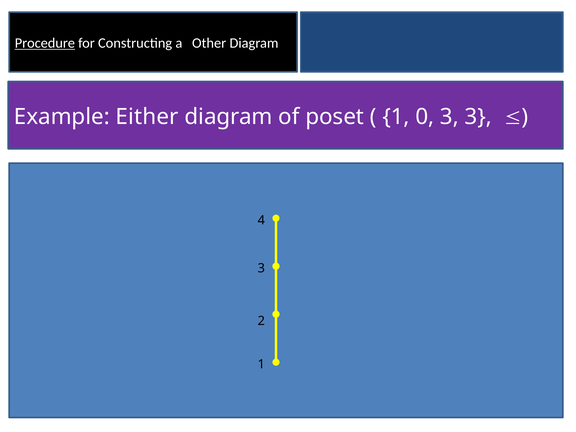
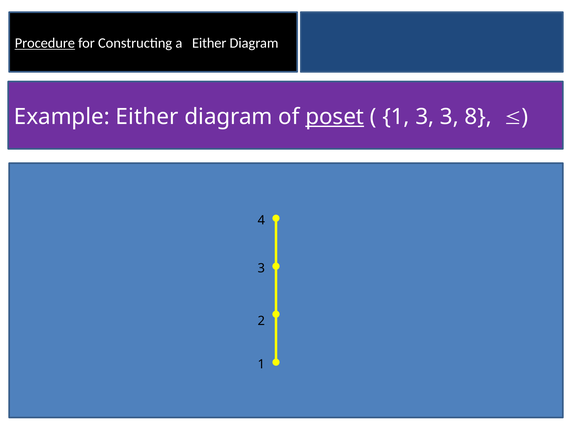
a Other: Other -> Either
poset underline: none -> present
1 0: 0 -> 3
3 3: 3 -> 8
